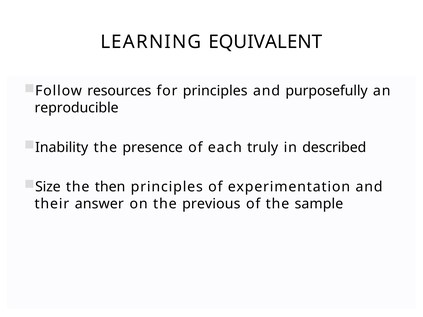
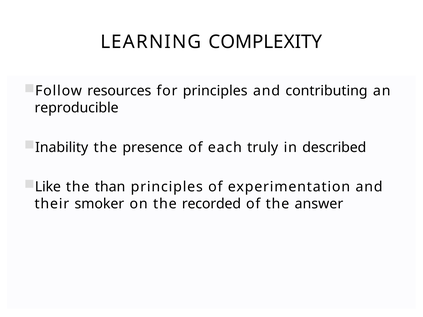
EQUIVALENT: EQUIVALENT -> COMPLEXITY
purposefully: purposefully -> contributing
Size: Size -> Like
then: then -> than
answer: answer -> smoker
previous: previous -> recorded
sample: sample -> answer
